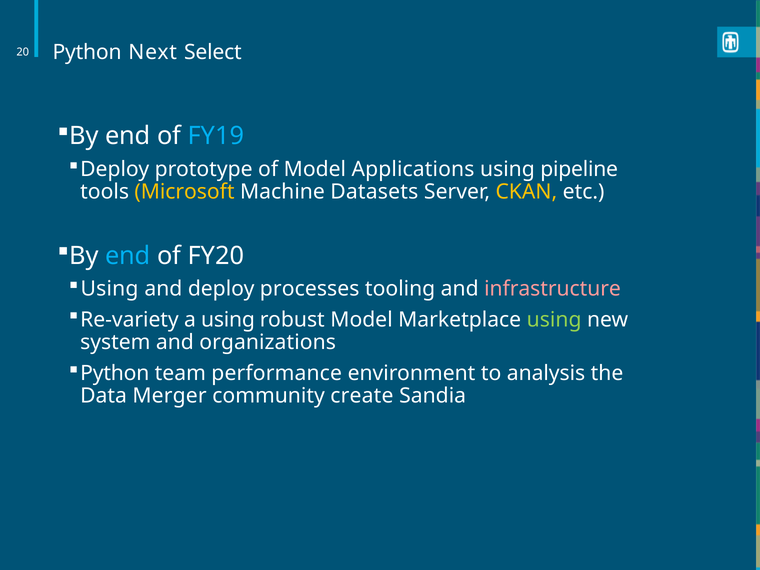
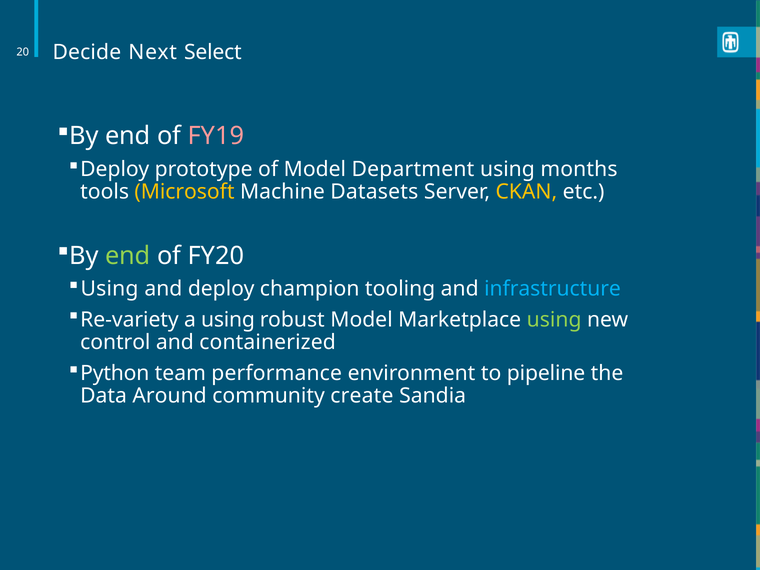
20 Python: Python -> Decide
FY19 colour: light blue -> pink
Applications: Applications -> Department
pipeline: pipeline -> months
end at (128, 256) colour: light blue -> light green
processes: processes -> champion
infrastructure colour: pink -> light blue
system: system -> control
organizations: organizations -> containerized
analysis: analysis -> pipeline
Merger: Merger -> Around
